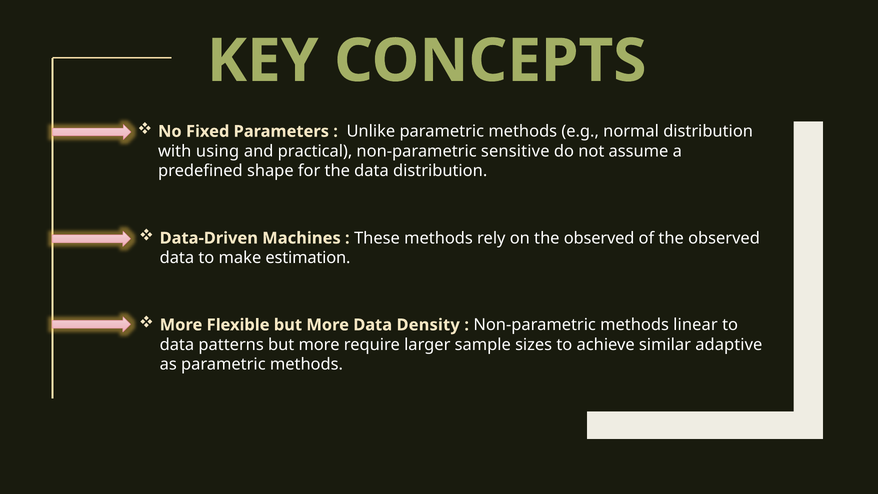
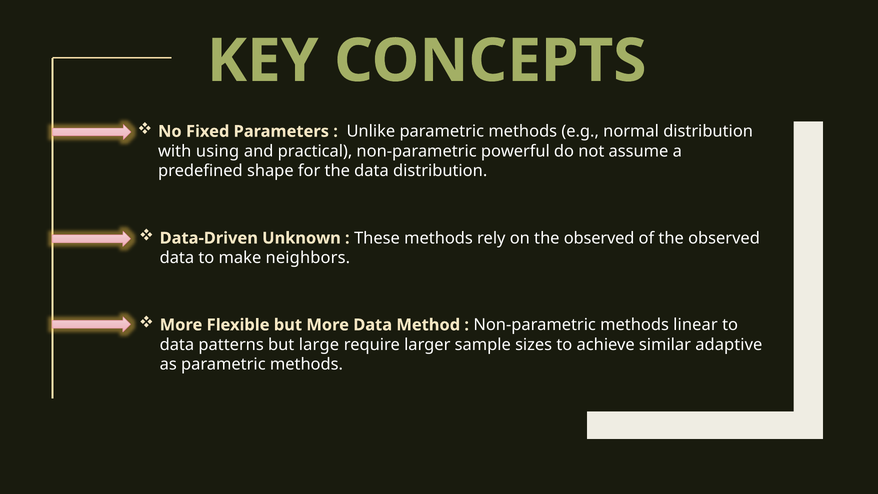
sensitive: sensitive -> powerful
Machines: Machines -> Unknown
estimation: estimation -> neighbors
Density: Density -> Method
patterns but more: more -> large
